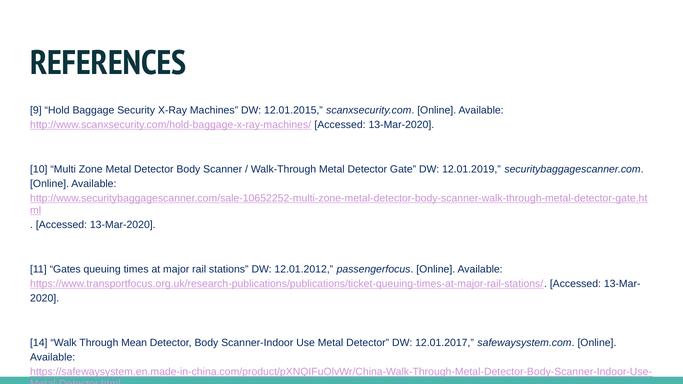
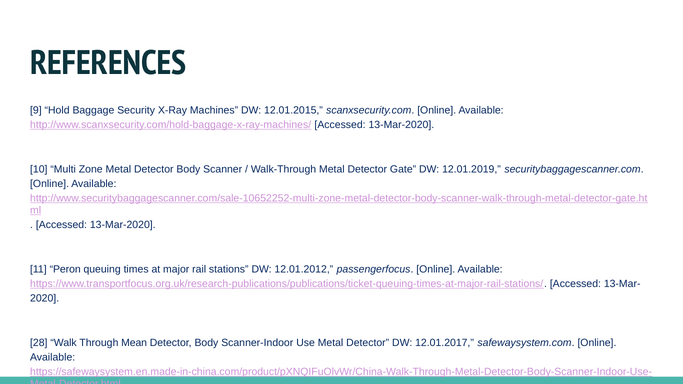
Gates: Gates -> Peron
14: 14 -> 28
